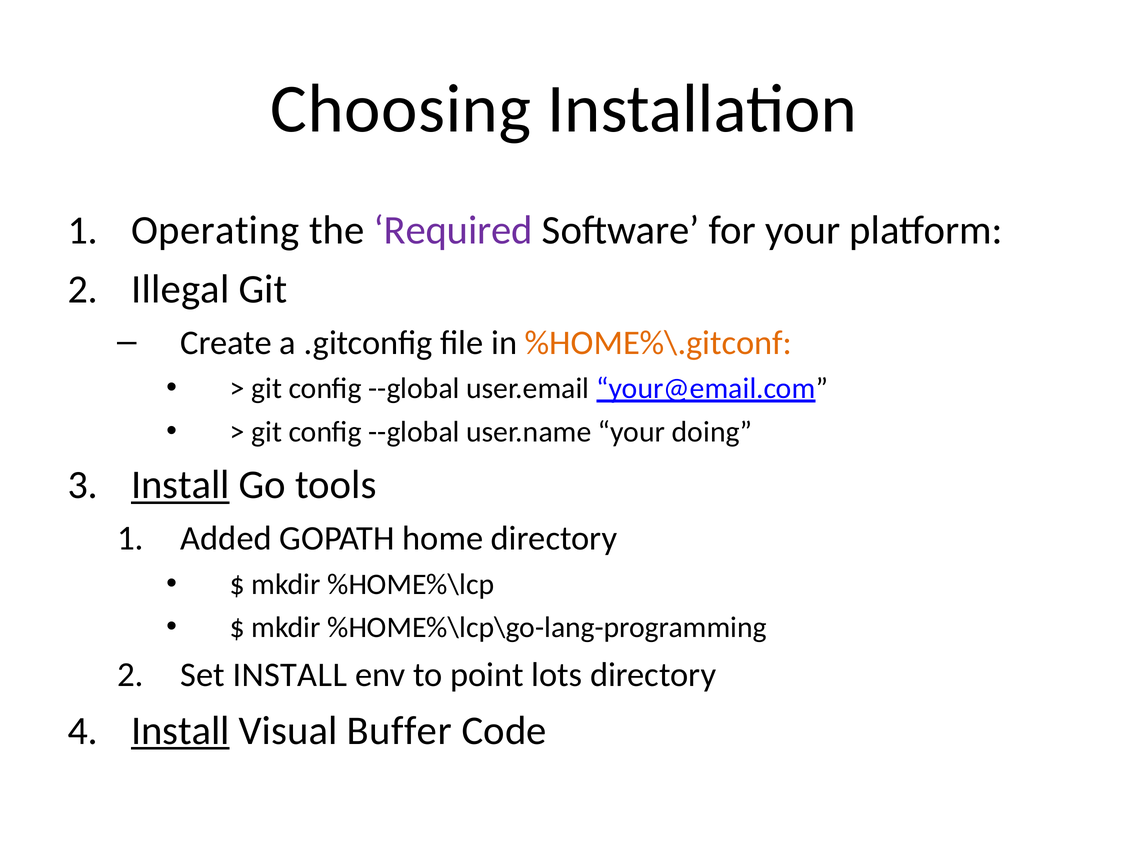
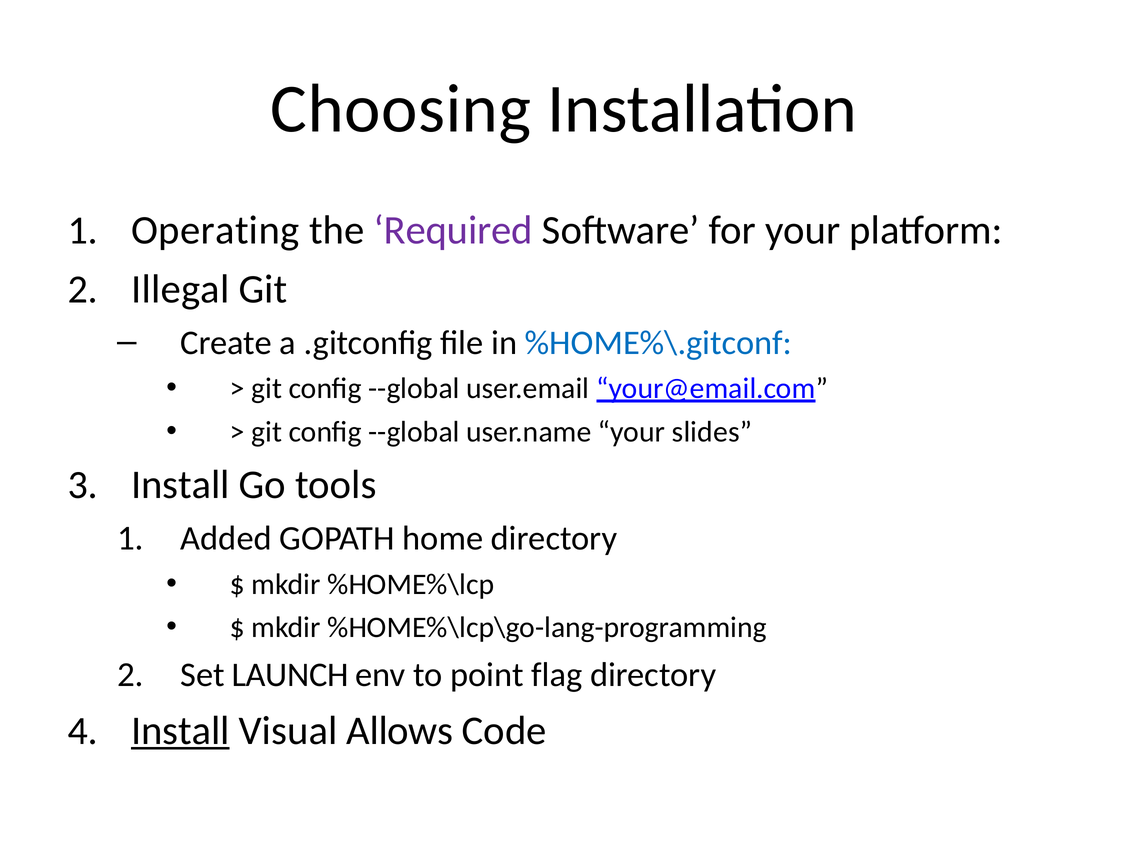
%HOME%\.gitconf colour: orange -> blue
doing: doing -> slides
Install at (180, 485) underline: present -> none
Set INSTALL: INSTALL -> LAUNCH
lots: lots -> flag
Buffer: Buffer -> Allows
